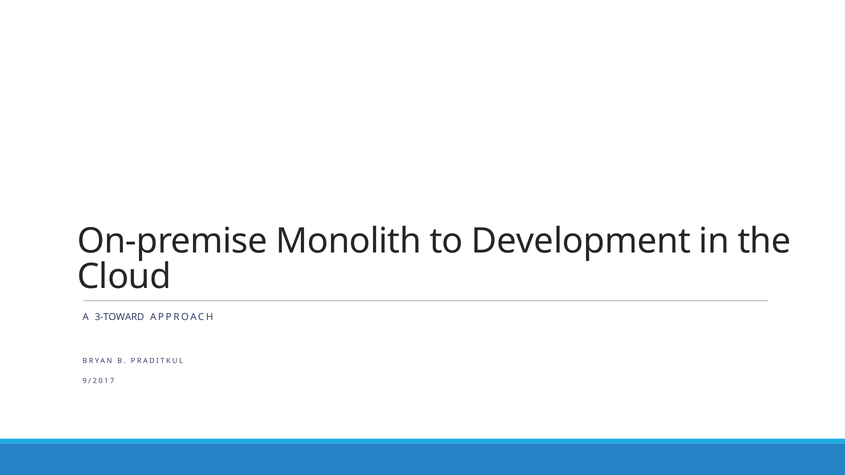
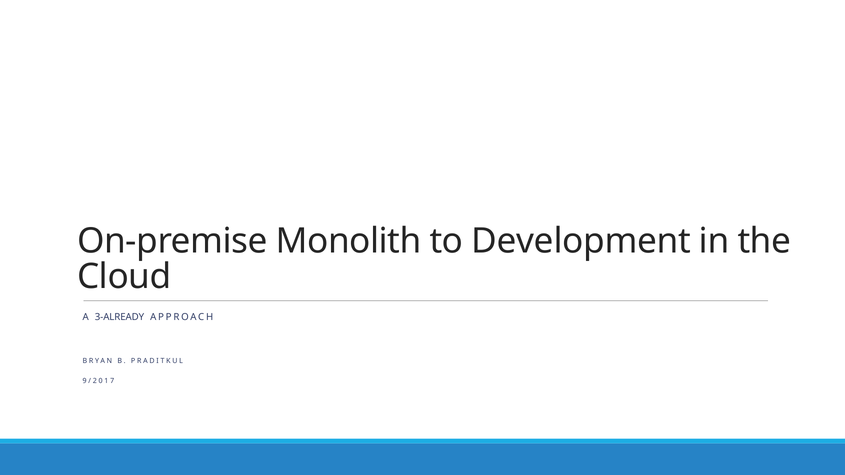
3-TOWARD: 3-TOWARD -> 3-ALREADY
